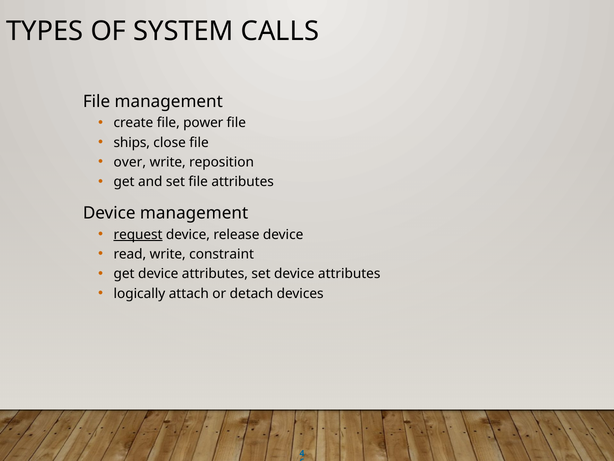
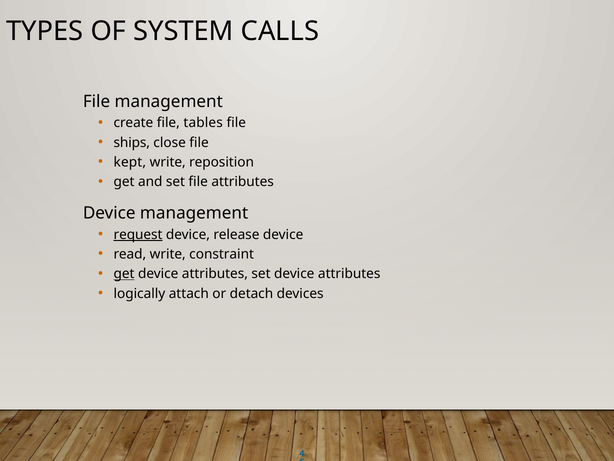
power: power -> tables
over: over -> kept
get at (124, 274) underline: none -> present
